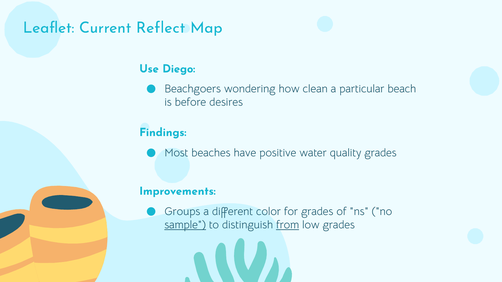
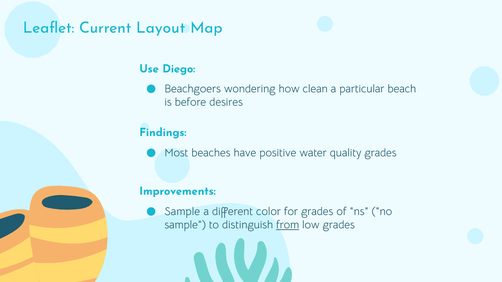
Reflect: Reflect -> Layout
Groups at (182, 212): Groups -> Sample
sample at (185, 225) underline: present -> none
